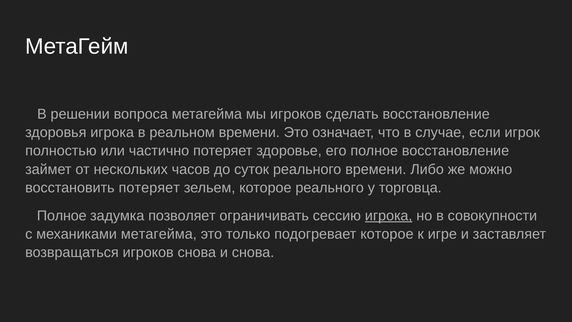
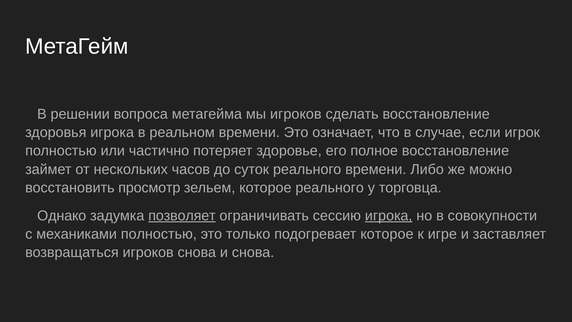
восстановить потеряет: потеряет -> просмотр
Полное at (62, 216): Полное -> Однако
позволяет underline: none -> present
механиками метагейма: метагейма -> полностью
